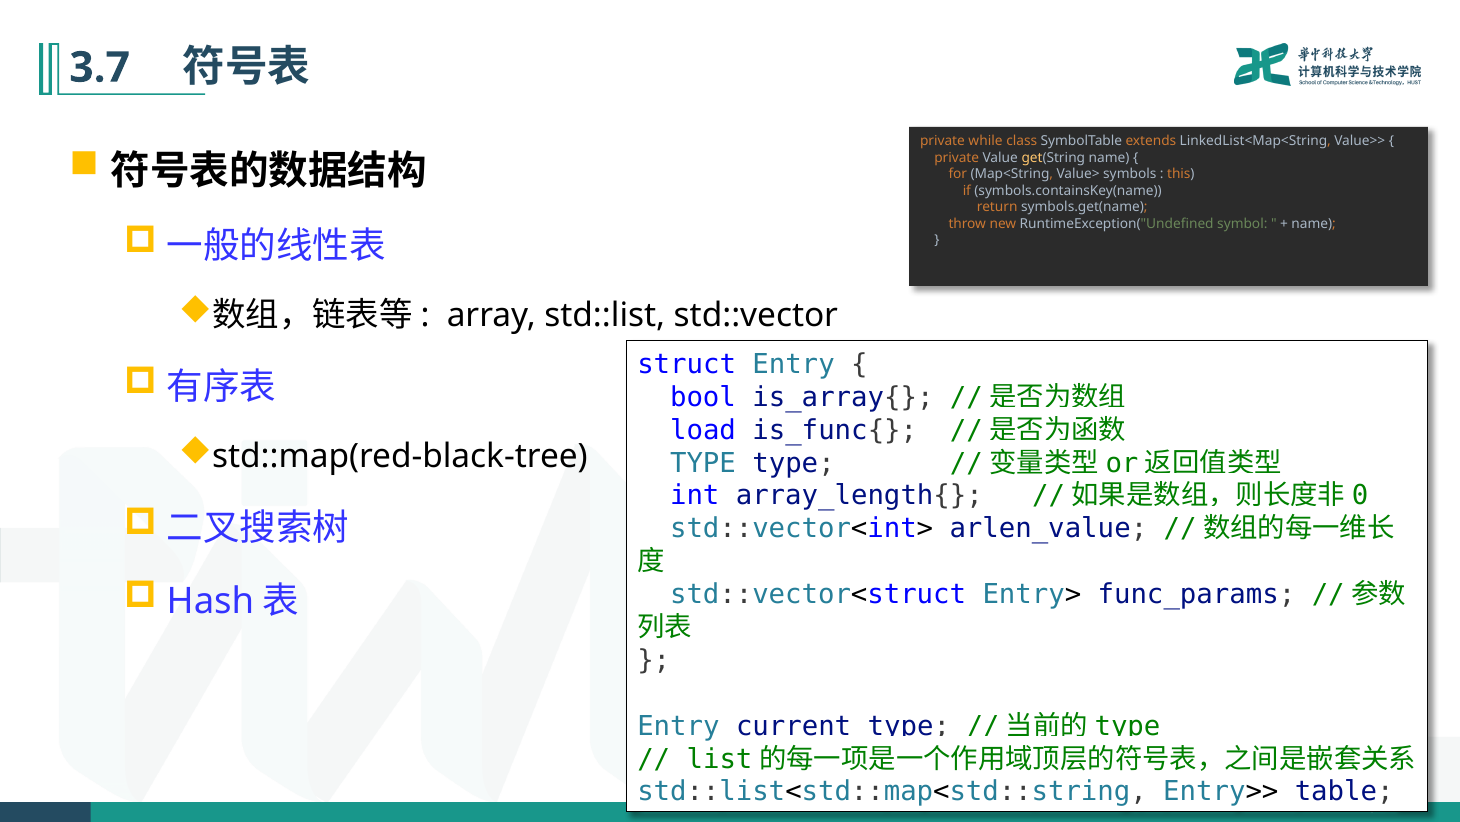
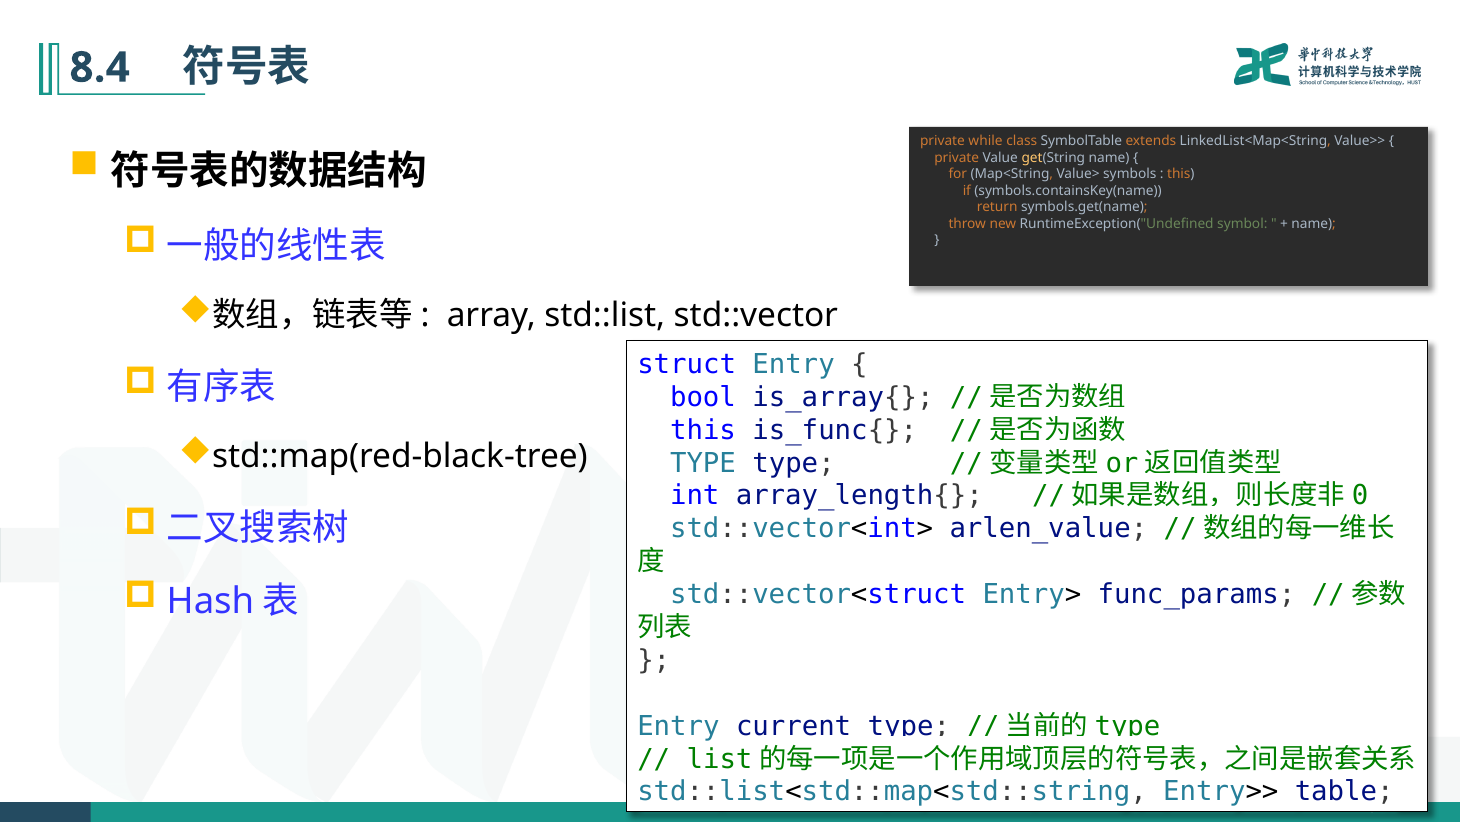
3.7: 3.7 -> 8.4
load at (703, 430): load -> this
